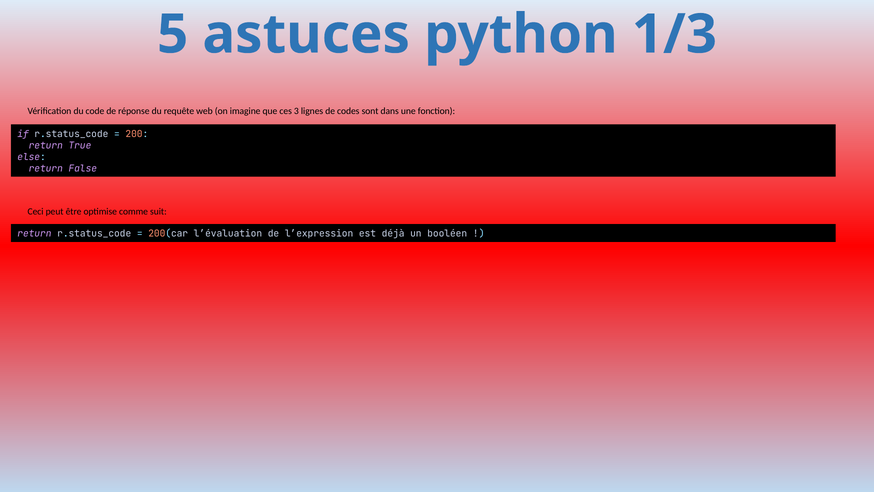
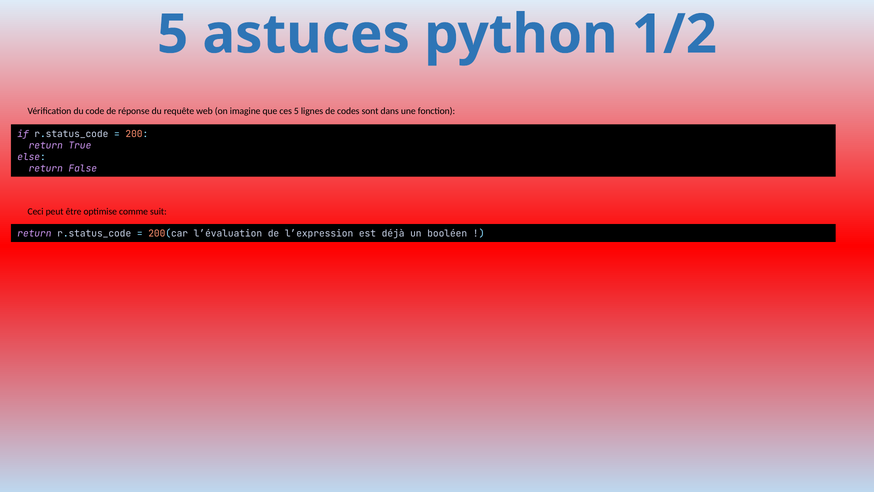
1/3: 1/3 -> 1/2
ces 3: 3 -> 5
